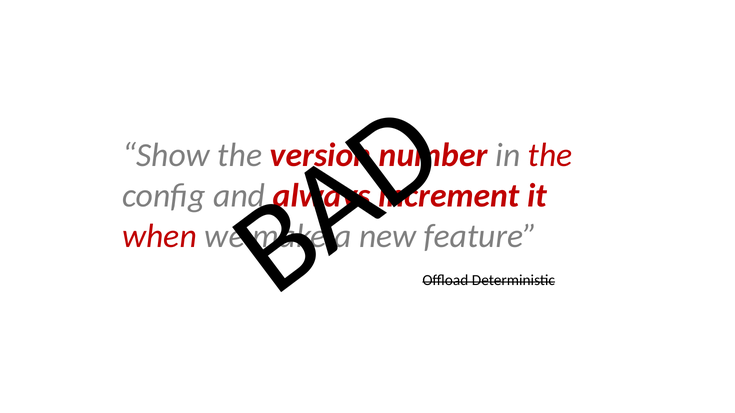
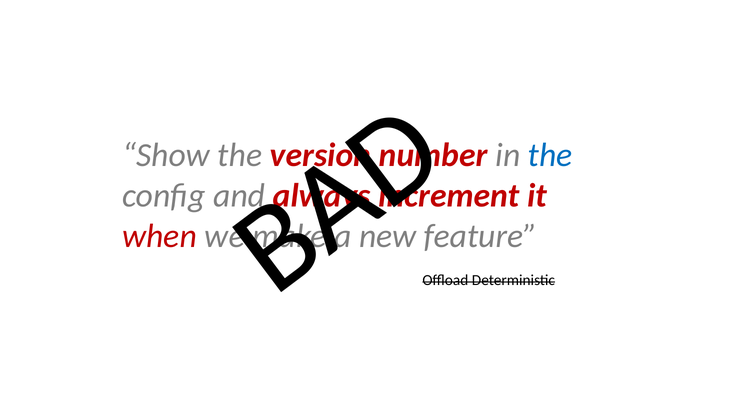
the at (550, 155) colour: red -> blue
